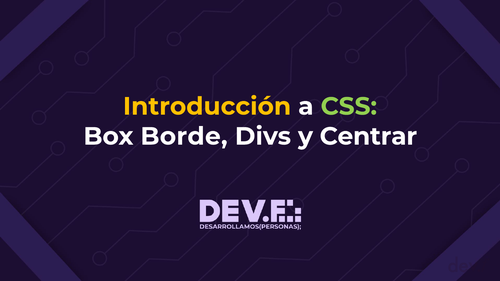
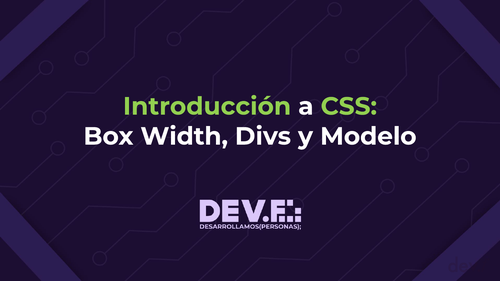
Introducción colour: yellow -> light green
Borde: Borde -> Width
Centrar: Centrar -> Modelo
